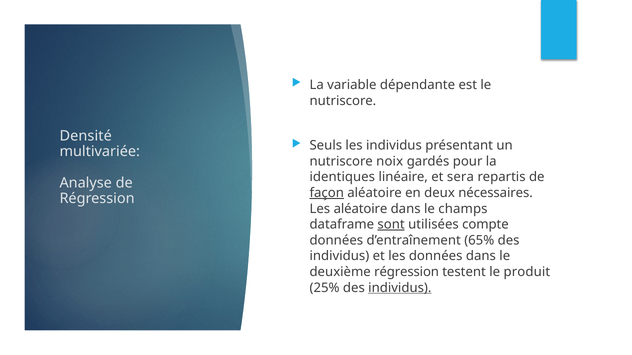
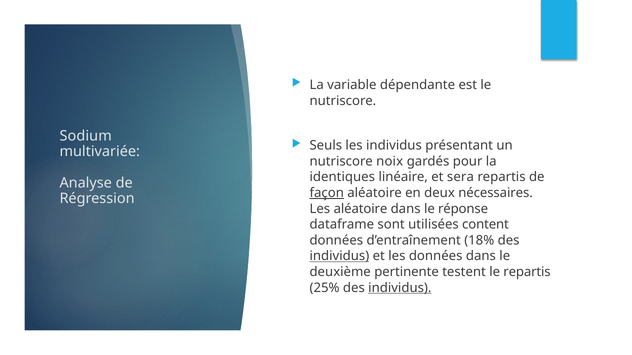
Densité: Densité -> Sodium
champs: champs -> réponse
sont underline: present -> none
compte: compte -> content
65%: 65% -> 18%
individus at (339, 256) underline: none -> present
deuxième régression: régression -> pertinente
le produit: produit -> repartis
